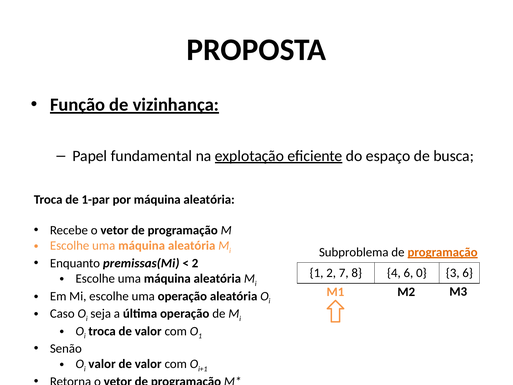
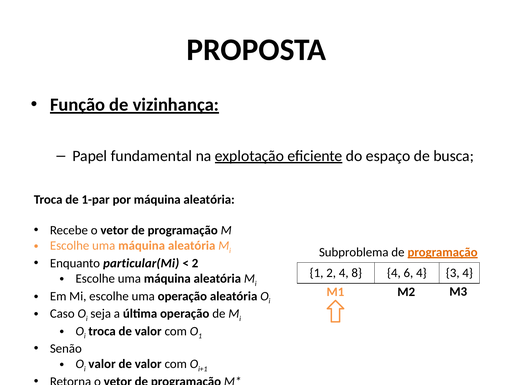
premissas(Mi: premissas(Mi -> particular(Mi
2 7: 7 -> 4
6 0: 0 -> 4
3 6: 6 -> 4
